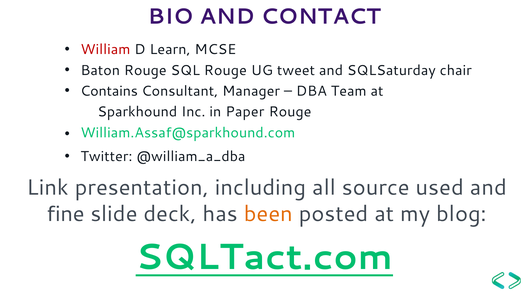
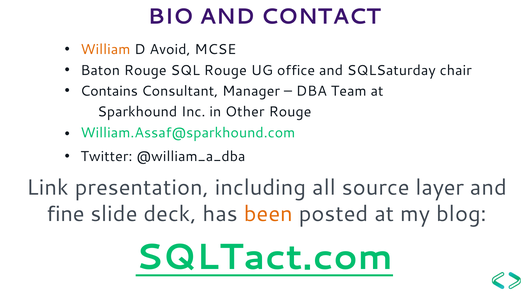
William colour: red -> orange
Learn: Learn -> Avoid
tweet: tweet -> office
Paper: Paper -> Other
used: used -> layer
